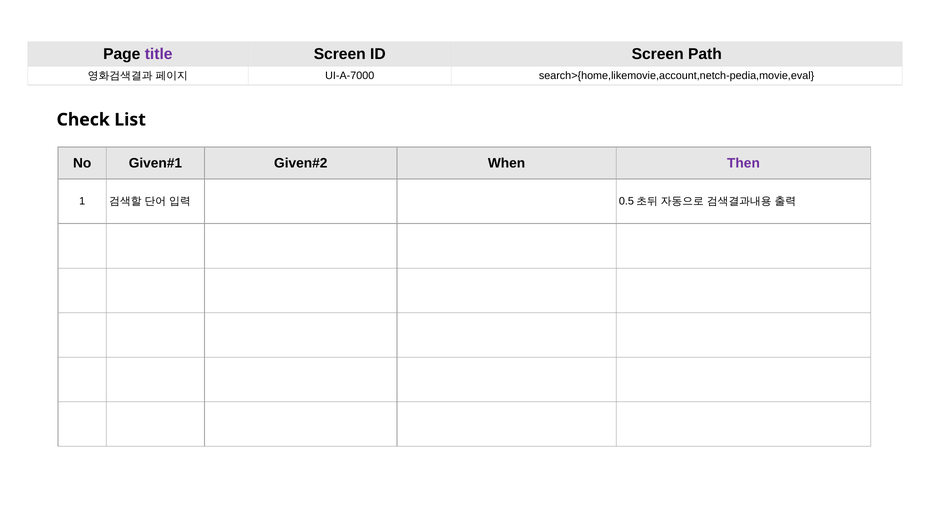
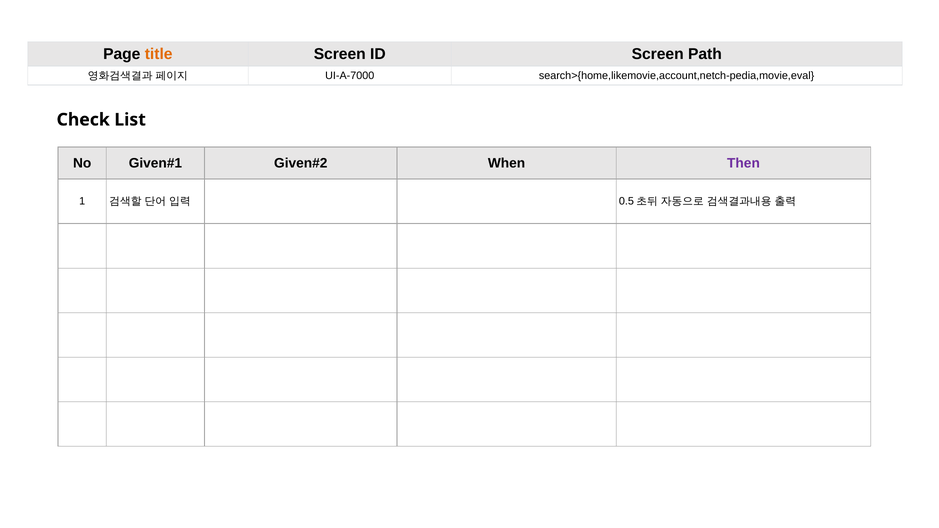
title colour: purple -> orange
